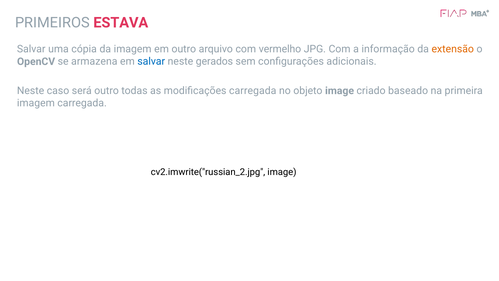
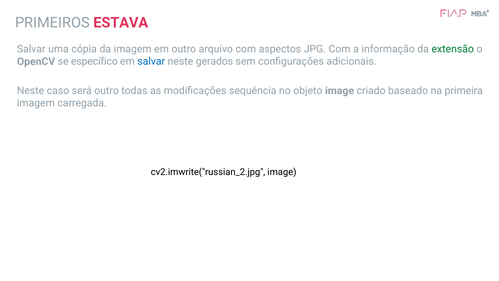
vermelho: vermelho -> aspectos
extensão colour: orange -> green
armazena: armazena -> específico
modificações carregada: carregada -> sequência
